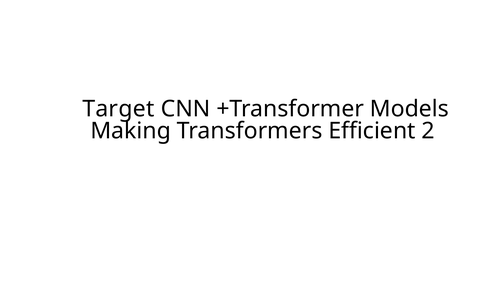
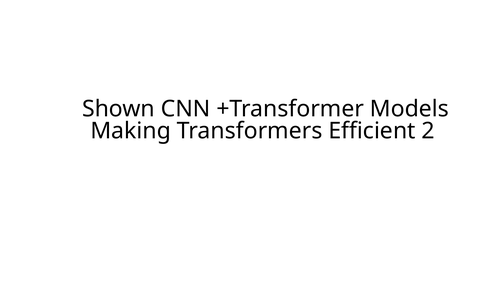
Target: Target -> Shown
